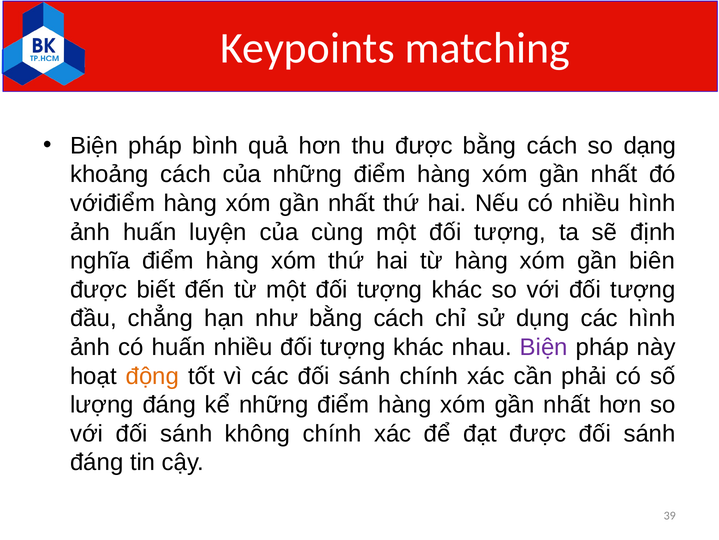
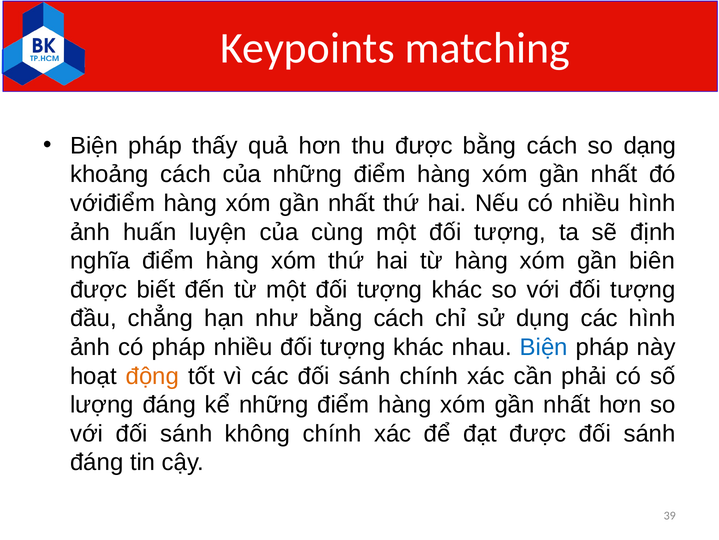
bình: bình -> thấy
có huấn: huấn -> pháp
Biện at (544, 347) colour: purple -> blue
